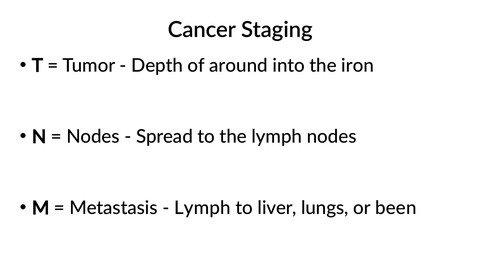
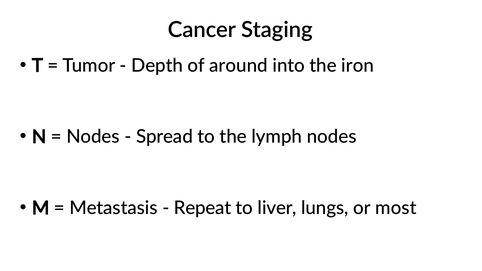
Lymph at (202, 208): Lymph -> Repeat
been: been -> most
